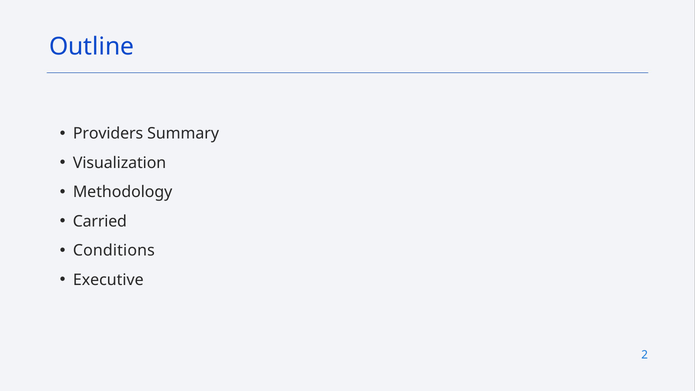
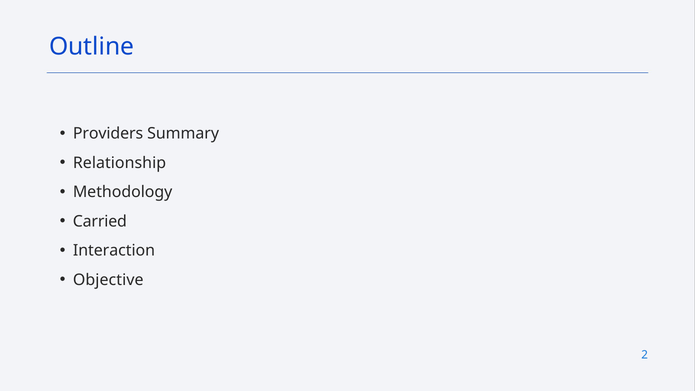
Visualization: Visualization -> Relationship
Conditions: Conditions -> Interaction
Executive: Executive -> Objective
